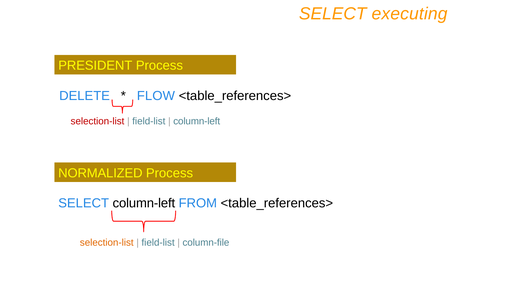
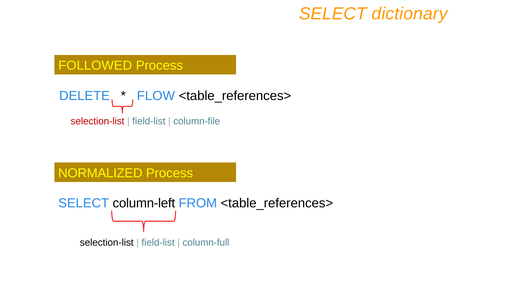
executing: executing -> dictionary
PRESIDENT: PRESIDENT -> FOLLOWED
column-left at (197, 121): column-left -> column-file
selection-list at (107, 242) colour: orange -> black
column-file: column-file -> column-full
